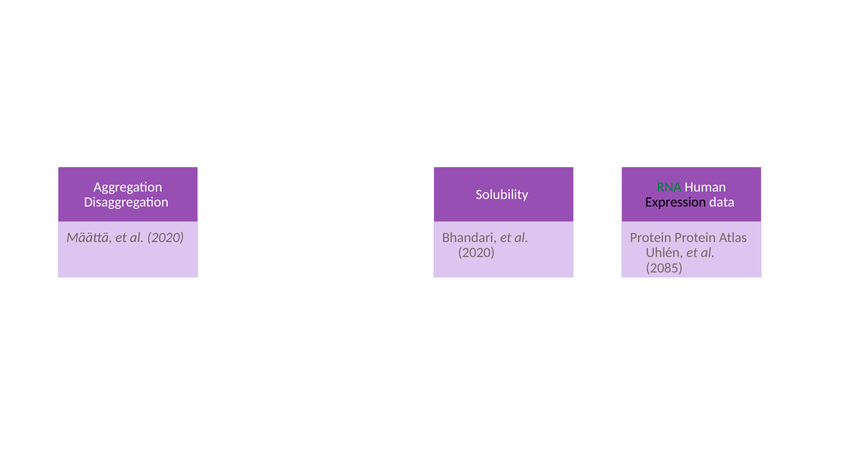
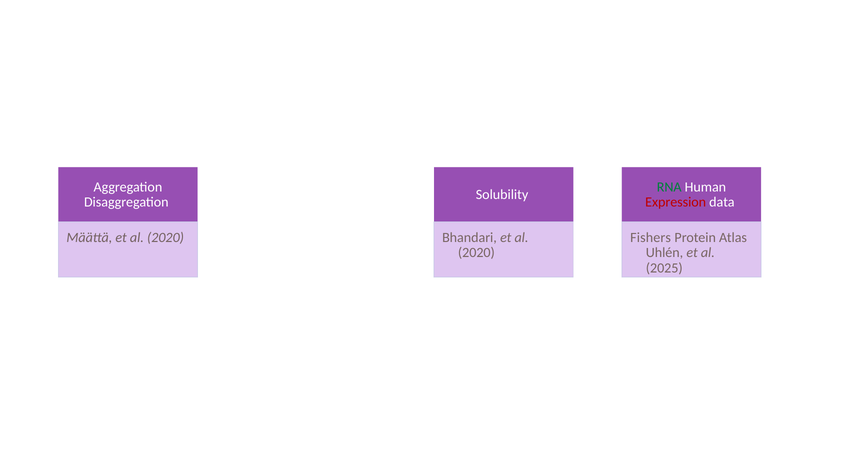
Expression colour: black -> red
Protein at (651, 238): Protein -> Fishers
2085: 2085 -> 2025
